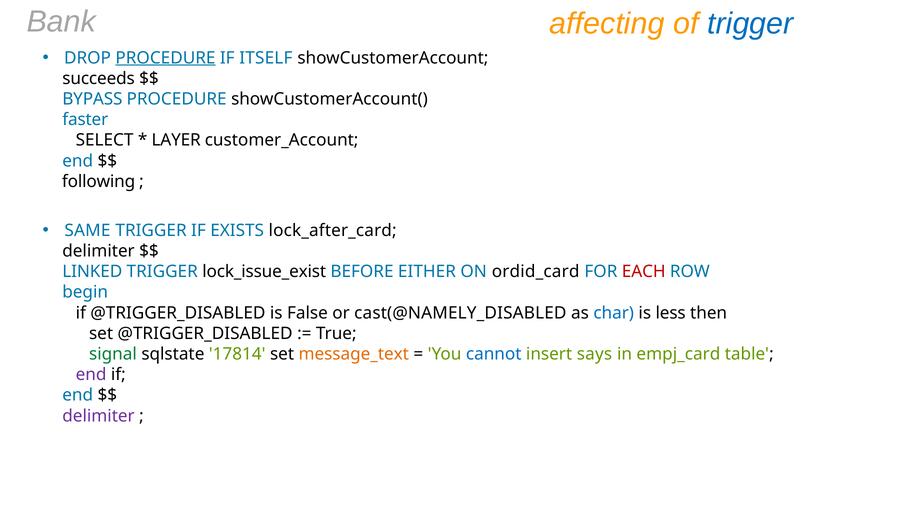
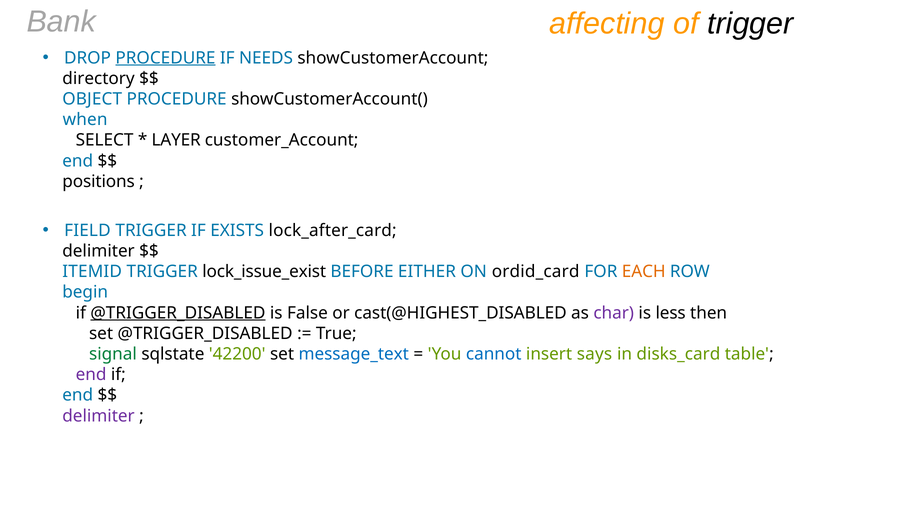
trigger at (750, 24) colour: blue -> black
ITSELF: ITSELF -> NEEDS
succeeds: succeeds -> directory
BYPASS: BYPASS -> OBJECT
faster: faster -> when
following: following -> positions
SAME: SAME -> FIELD
LINKED: LINKED -> ITEMID
EACH colour: red -> orange
@TRIGGER_DISABLED at (178, 313) underline: none -> present
cast(@NAMELY_DISABLED: cast(@NAMELY_DISABLED -> cast(@HIGHEST_DISABLED
char colour: blue -> purple
17814: 17814 -> 42200
message_text colour: orange -> blue
empj_card: empj_card -> disks_card
